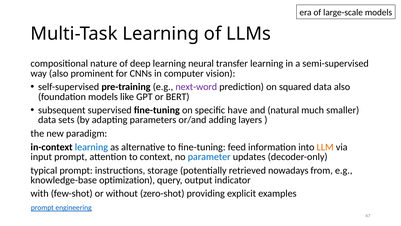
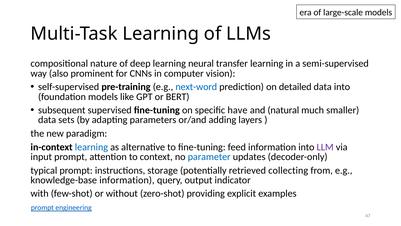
next-word colour: purple -> blue
squared: squared -> detailed
data also: also -> into
LLM colour: orange -> purple
nowadays: nowadays -> collecting
knowledge-base optimization: optimization -> information
